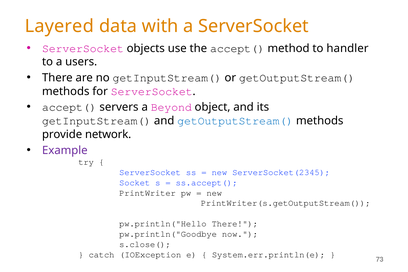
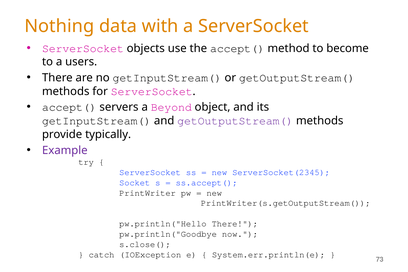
Layered: Layered -> Nothing
handler: handler -> become
getOutputStream( at (235, 121) colour: blue -> purple
network: network -> typically
